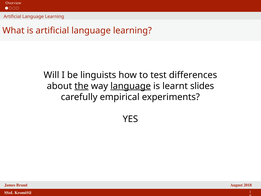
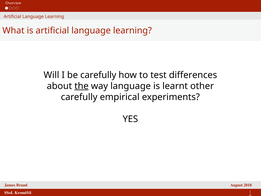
be linguists: linguists -> carefully
language at (131, 86) underline: present -> none
slides: slides -> other
